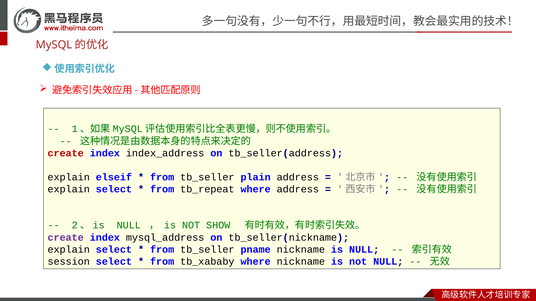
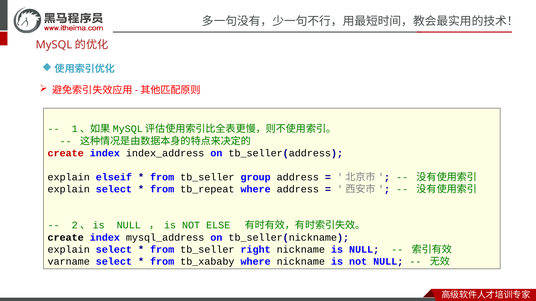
plain: plain -> group
SHOW: SHOW -> ELSE
create at (66, 238) colour: purple -> black
pname: pname -> right
session: session -> varname
